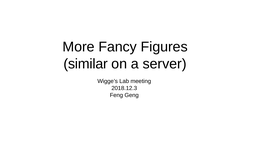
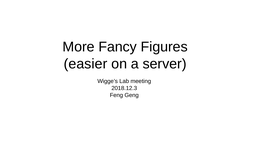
similar: similar -> easier
